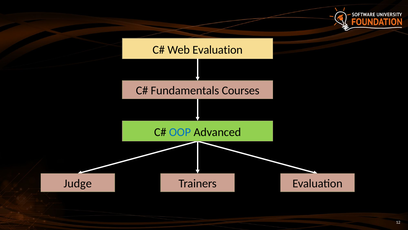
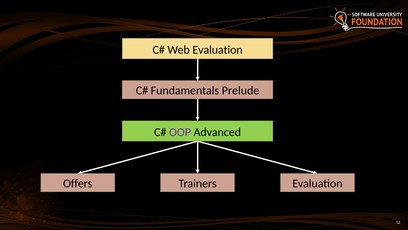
Courses: Courses -> Prelude
OOP colour: blue -> purple
Judge: Judge -> Offers
